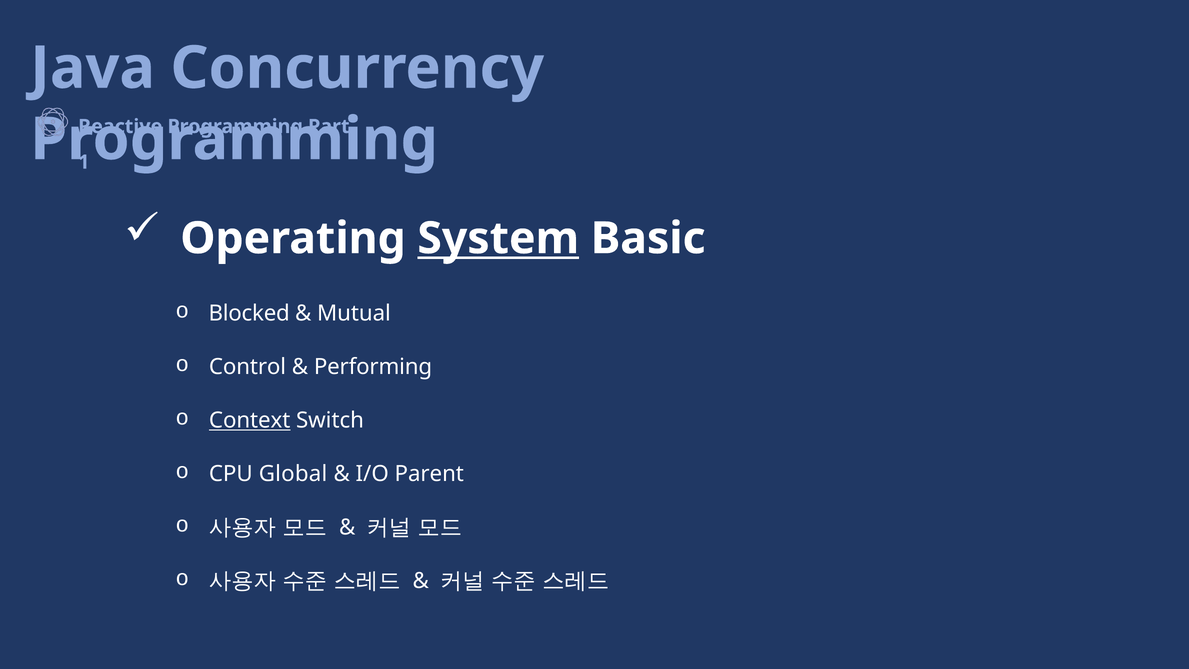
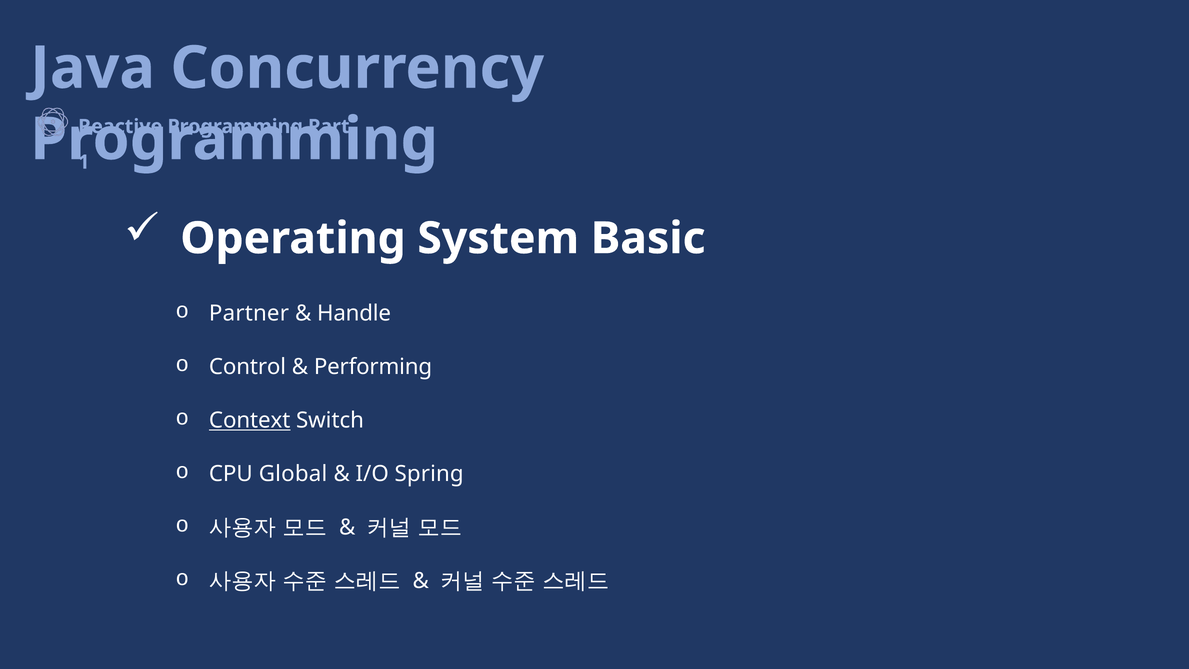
System underline: present -> none
Blocked: Blocked -> Partner
Mutual: Mutual -> Handle
Parent: Parent -> Spring
